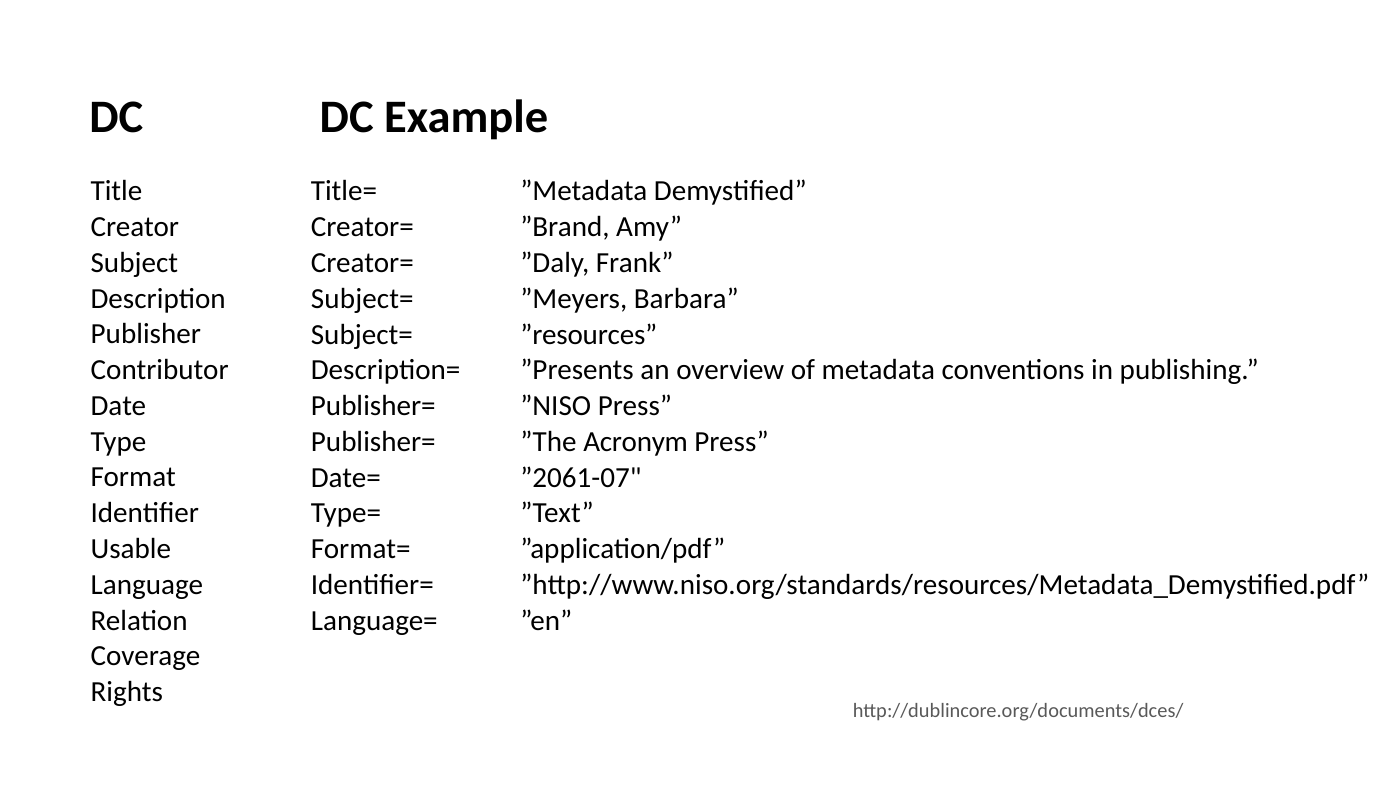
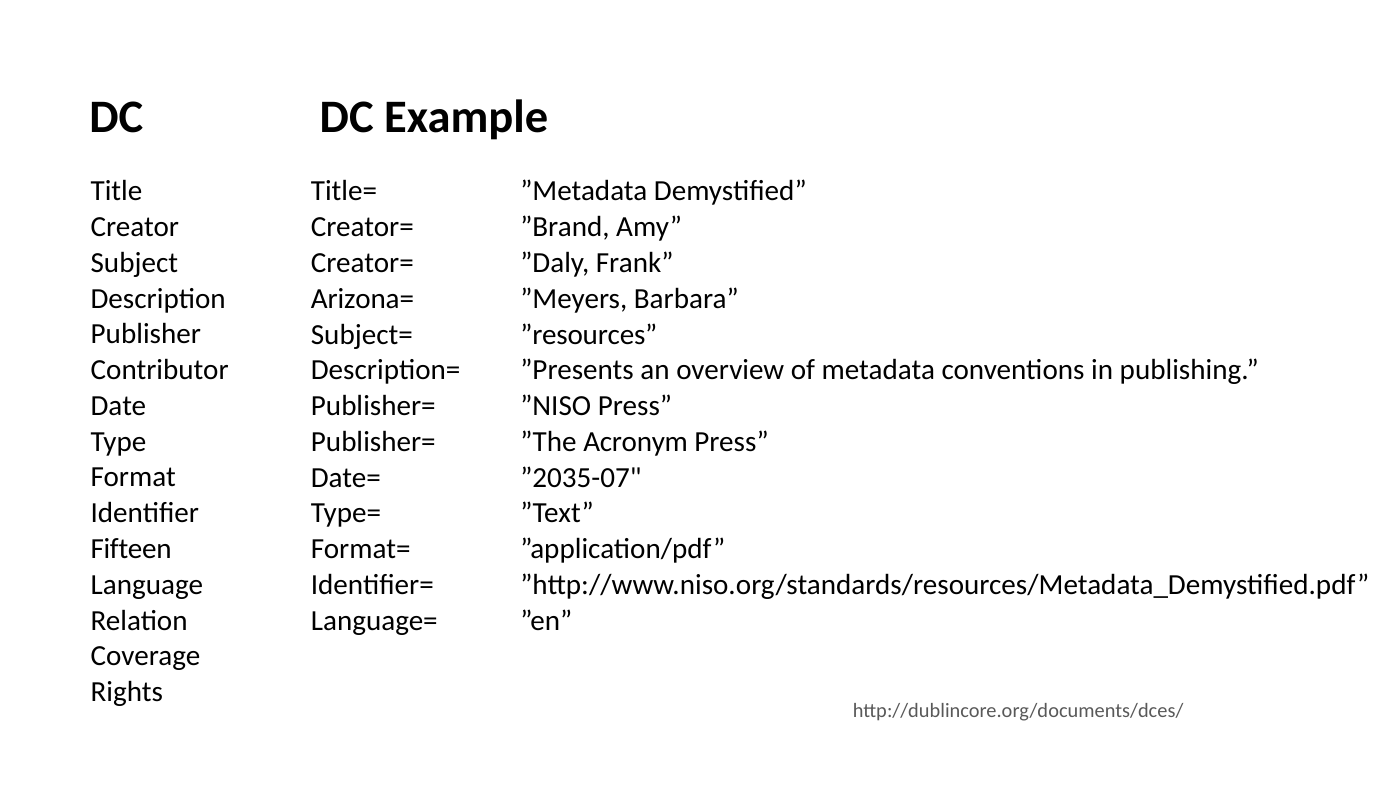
Subject= at (362, 299): Subject= -> Arizona=
”2061-07: ”2061-07 -> ”2035-07
Usable: Usable -> Fifteen
